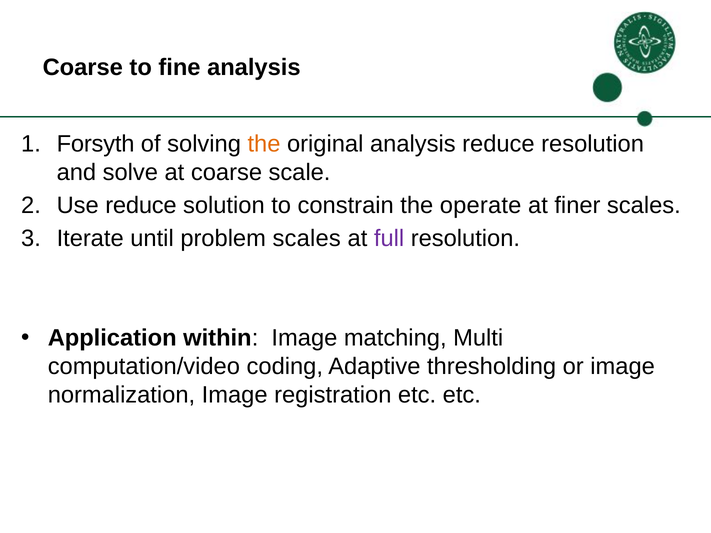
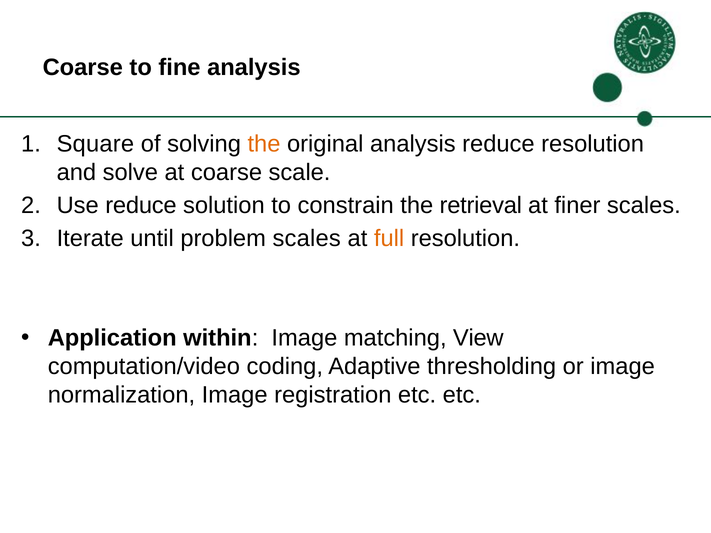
Forsyth: Forsyth -> Square
operate: operate -> retrieval
full colour: purple -> orange
Multi: Multi -> View
